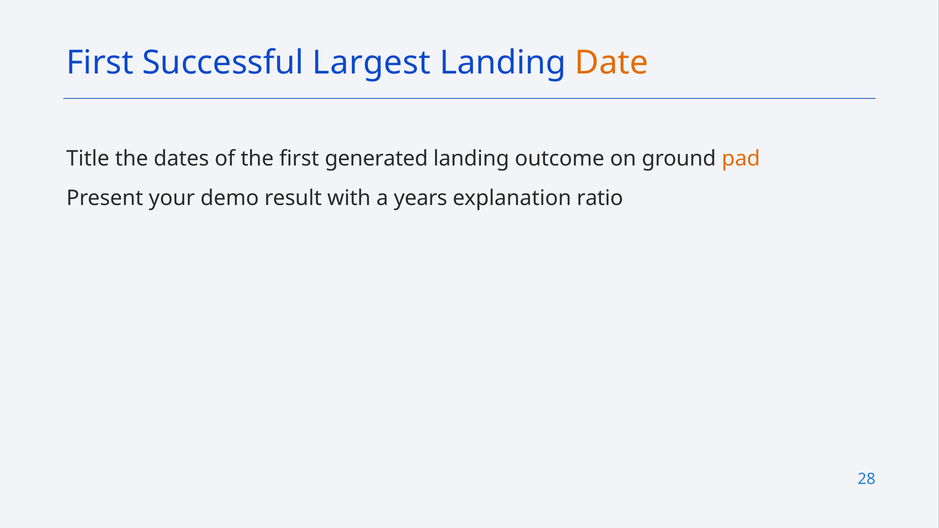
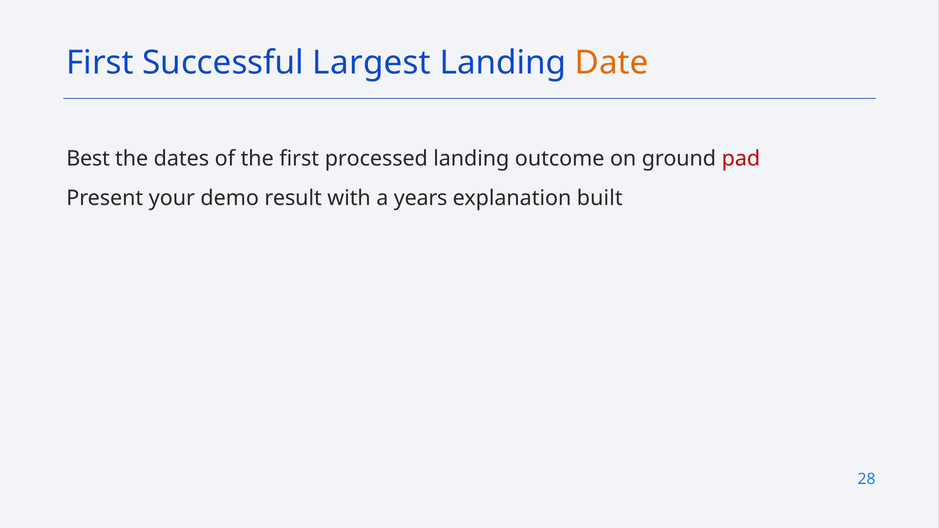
Title: Title -> Best
generated: generated -> processed
pad colour: orange -> red
ratio: ratio -> built
